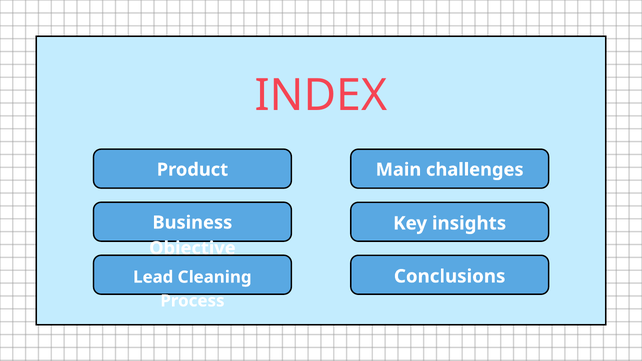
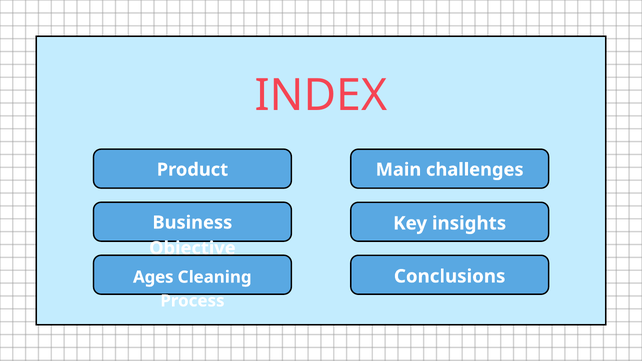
Lead: Lead -> Ages
